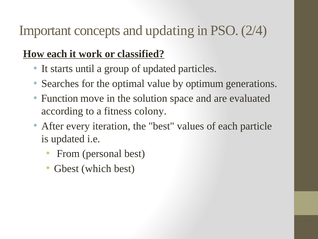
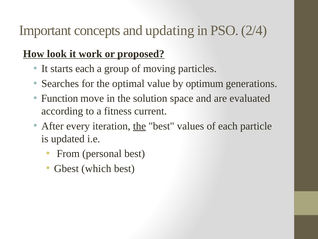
How each: each -> look
classified: classified -> proposed
starts until: until -> each
of updated: updated -> moving
colony: colony -> current
the at (140, 126) underline: none -> present
